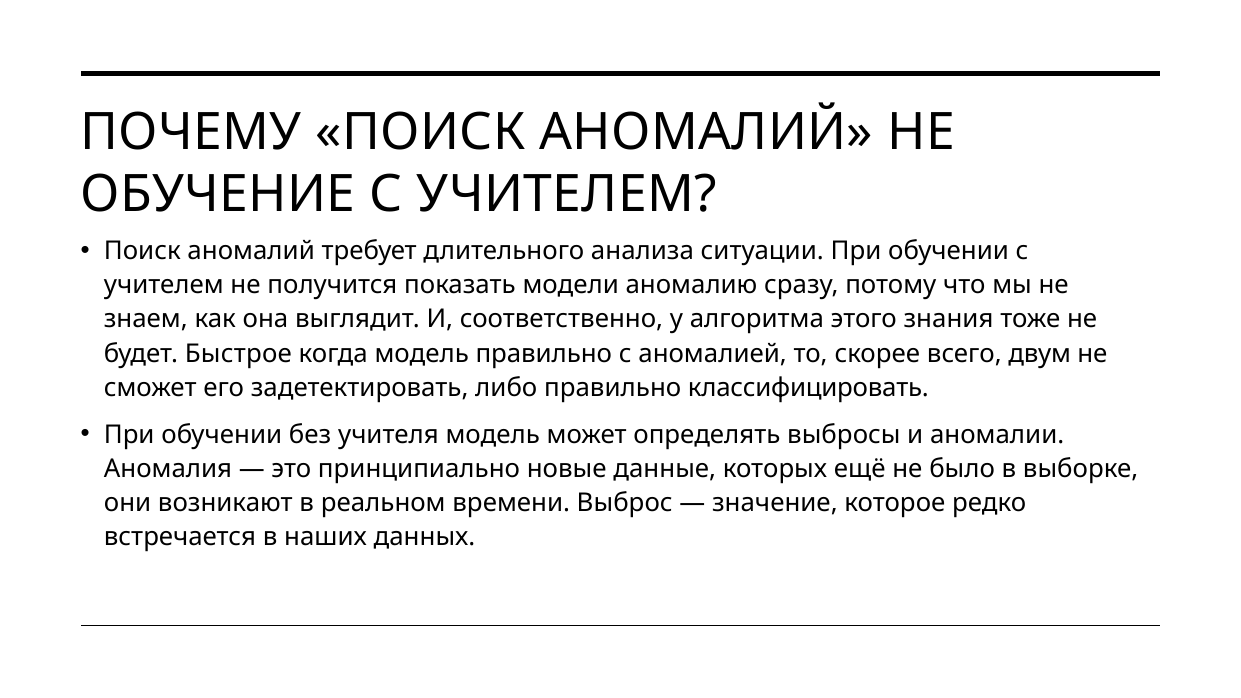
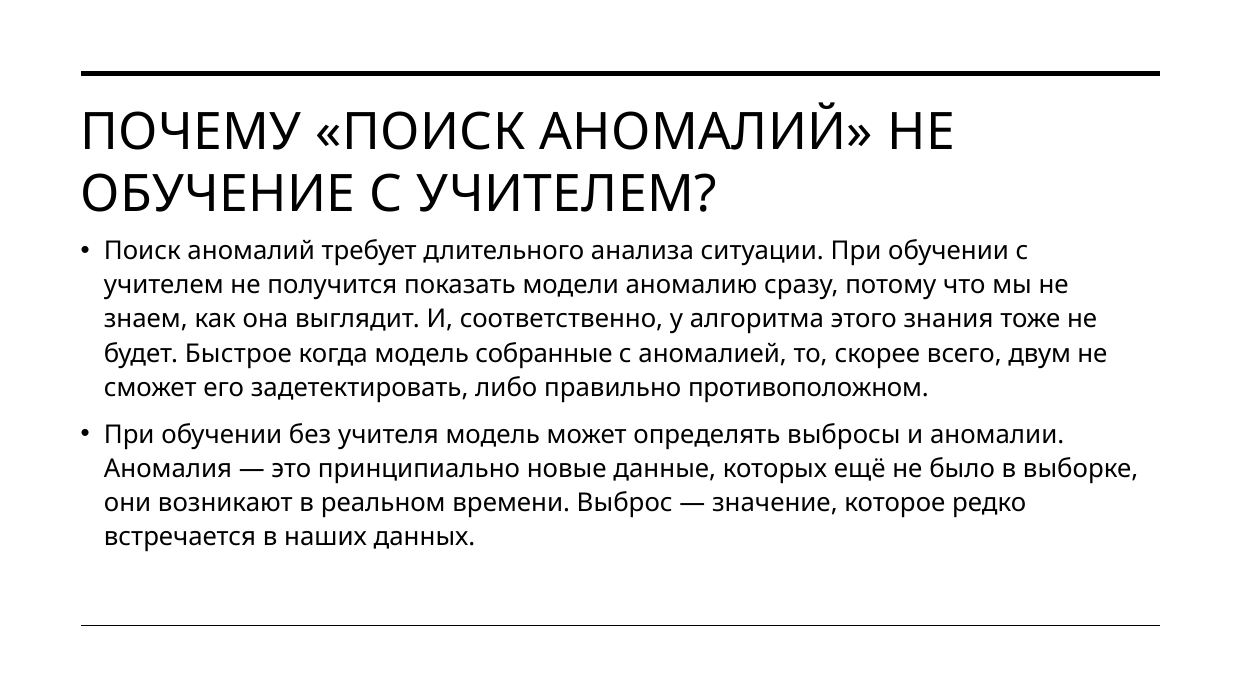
модель правильно: правильно -> собранные
классифицировать: классифицировать -> противоположном
